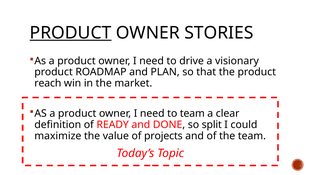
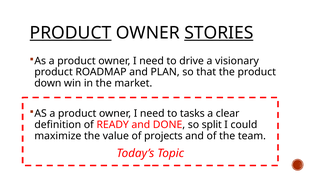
STORIES underline: none -> present
reach: reach -> down
to team: team -> tasks
